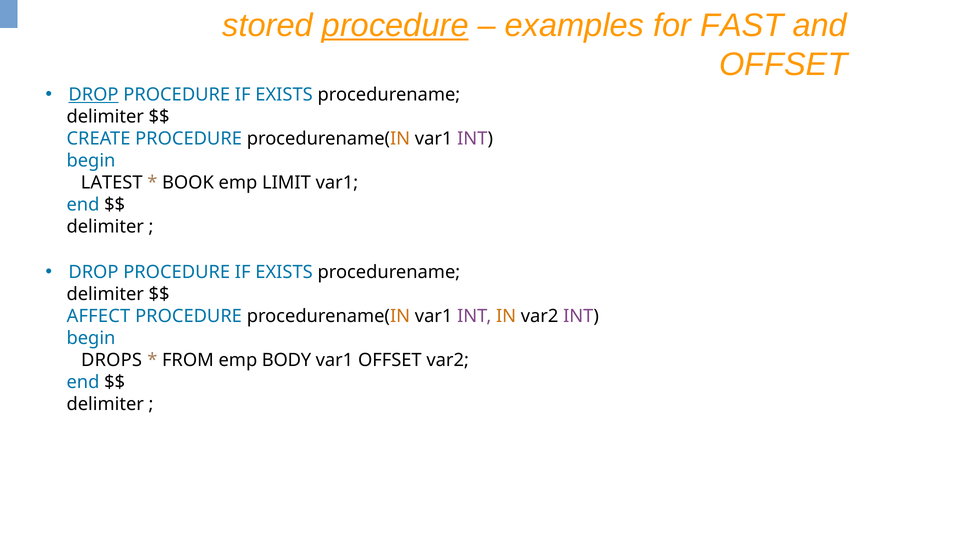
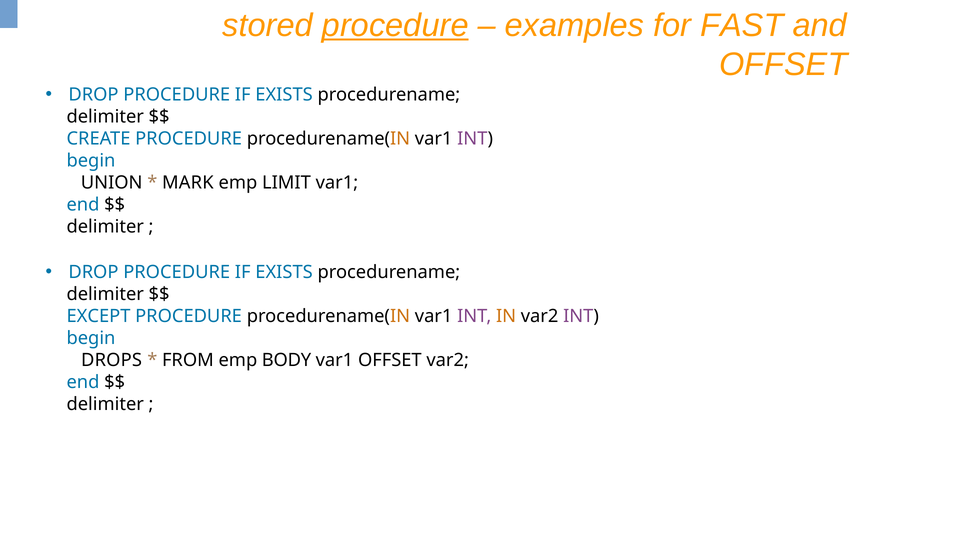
DROP at (94, 94) underline: present -> none
LATEST: LATEST -> UNION
BOOK: BOOK -> MARK
AFFECT: AFFECT -> EXCEPT
